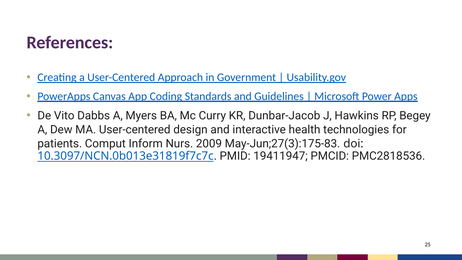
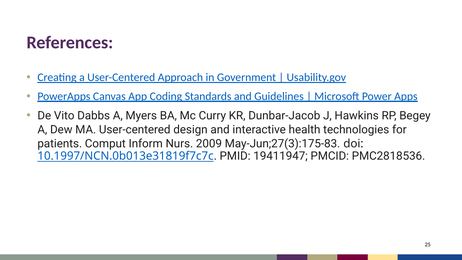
10.3097/NCN.0b013e31819f7c7c: 10.3097/NCN.0b013e31819f7c7c -> 10.1997/NCN.0b013e31819f7c7c
